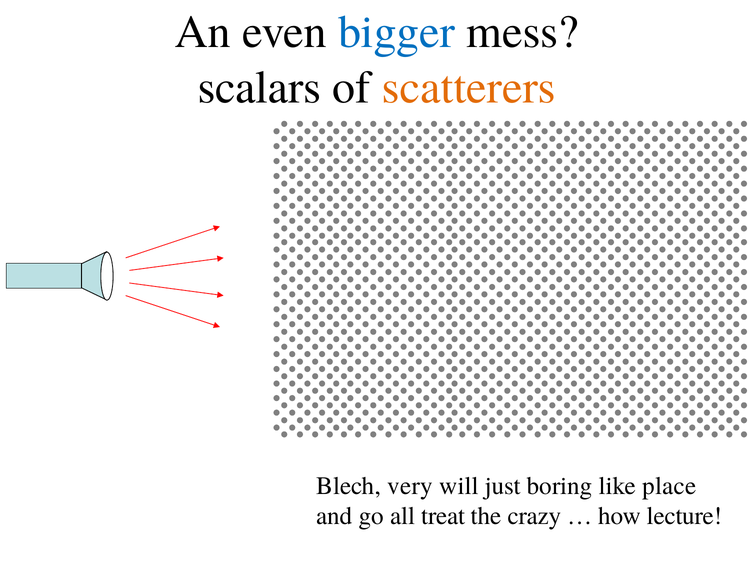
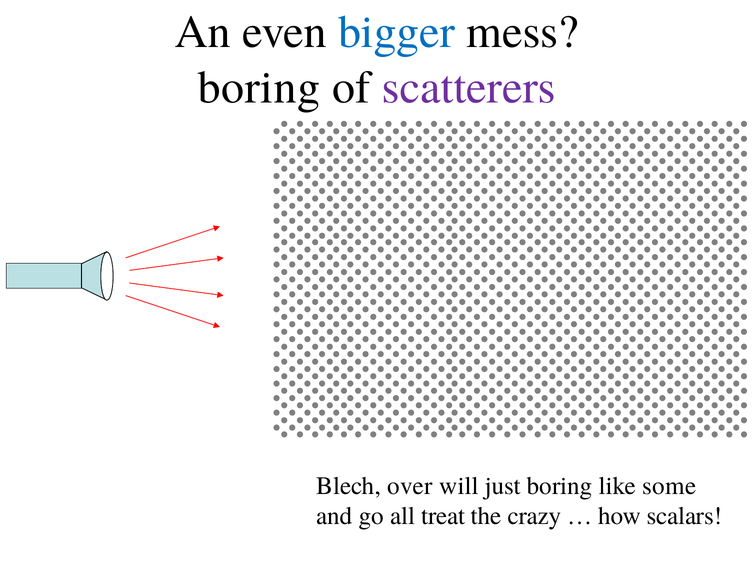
scalars at (259, 87): scalars -> boring
scatterers colour: orange -> purple
very: very -> over
place: place -> some
lecture: lecture -> scalars
